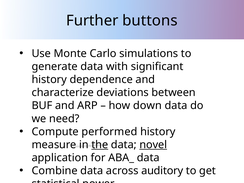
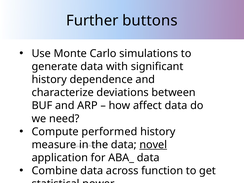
down: down -> affect
the underline: present -> none
auditory: auditory -> function
